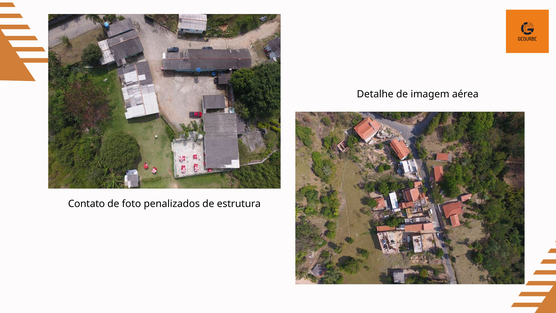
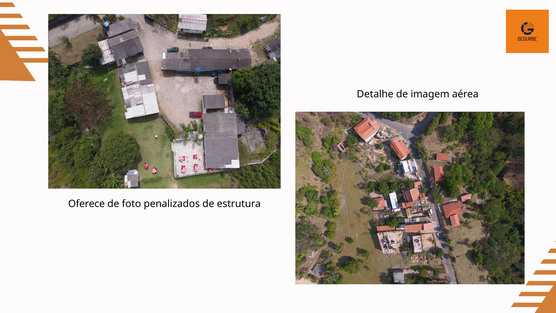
Contato: Contato -> Oferece
